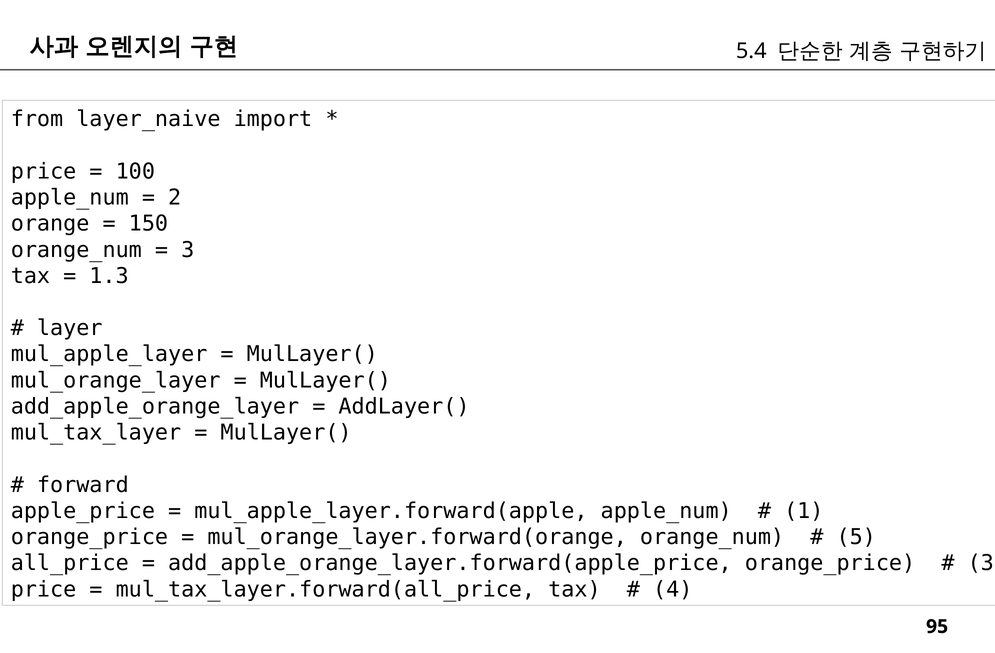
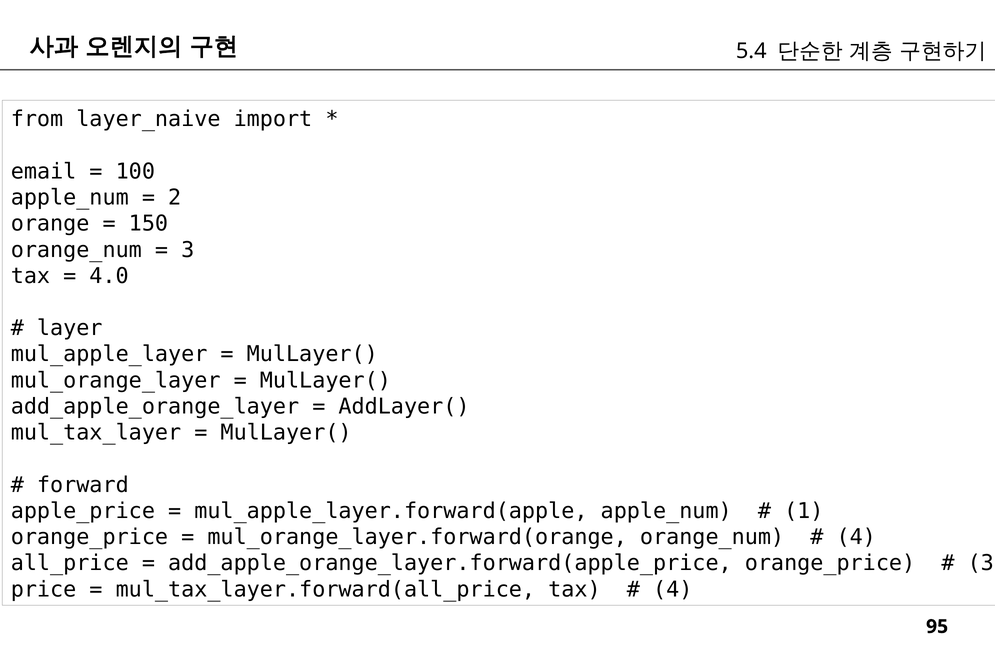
price at (44, 172): price -> email
1.3: 1.3 -> 4.0
5 at (856, 538): 5 -> 4
